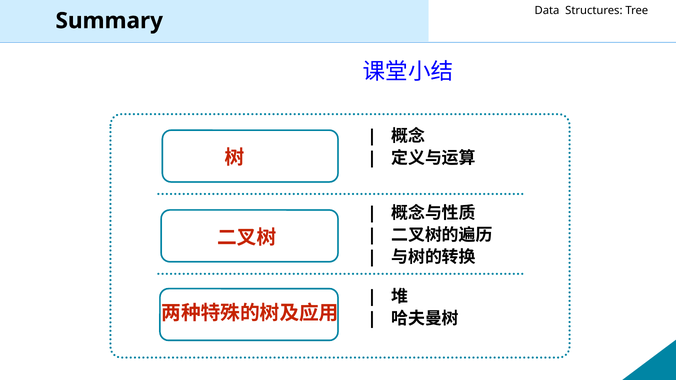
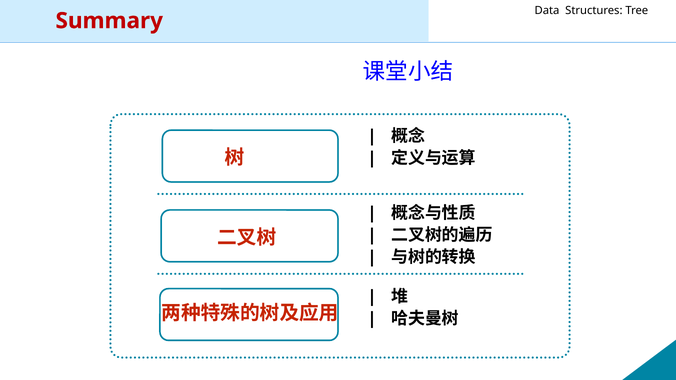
Summary colour: black -> red
